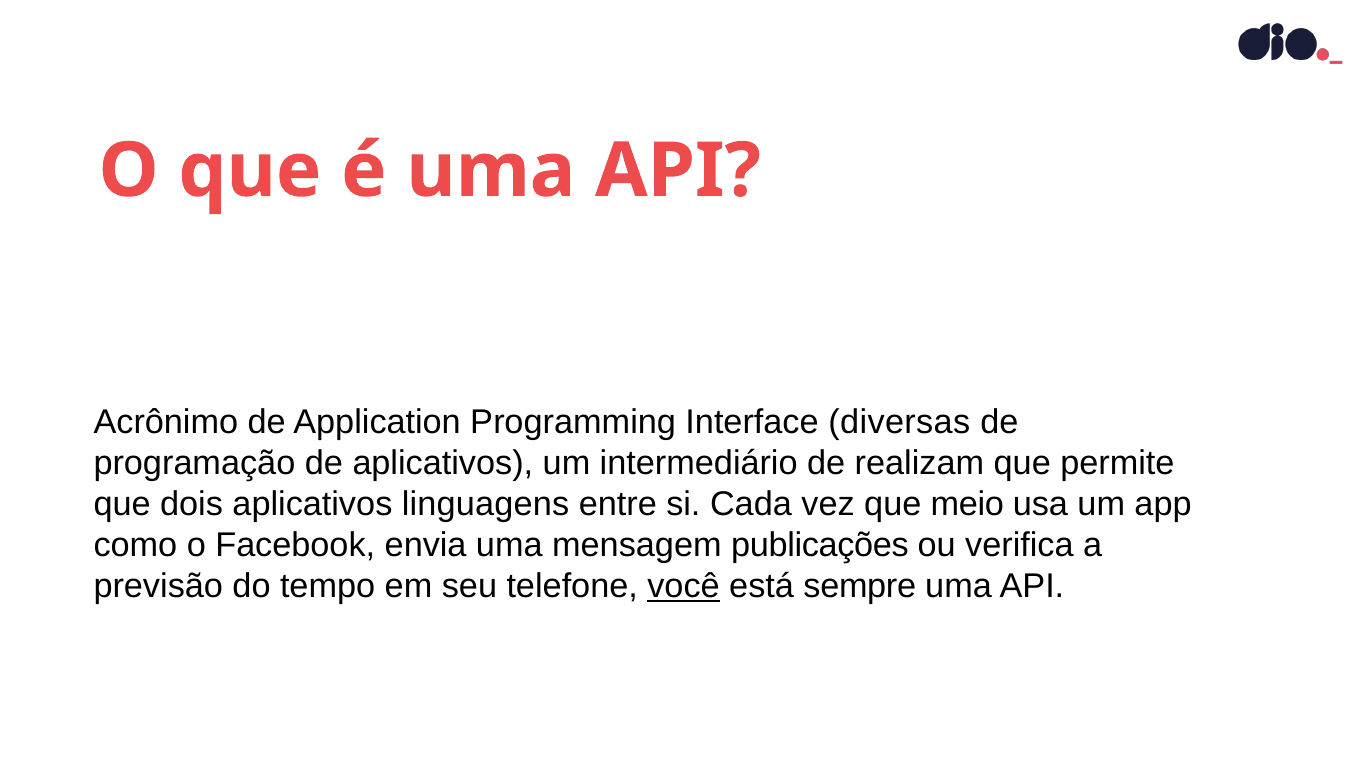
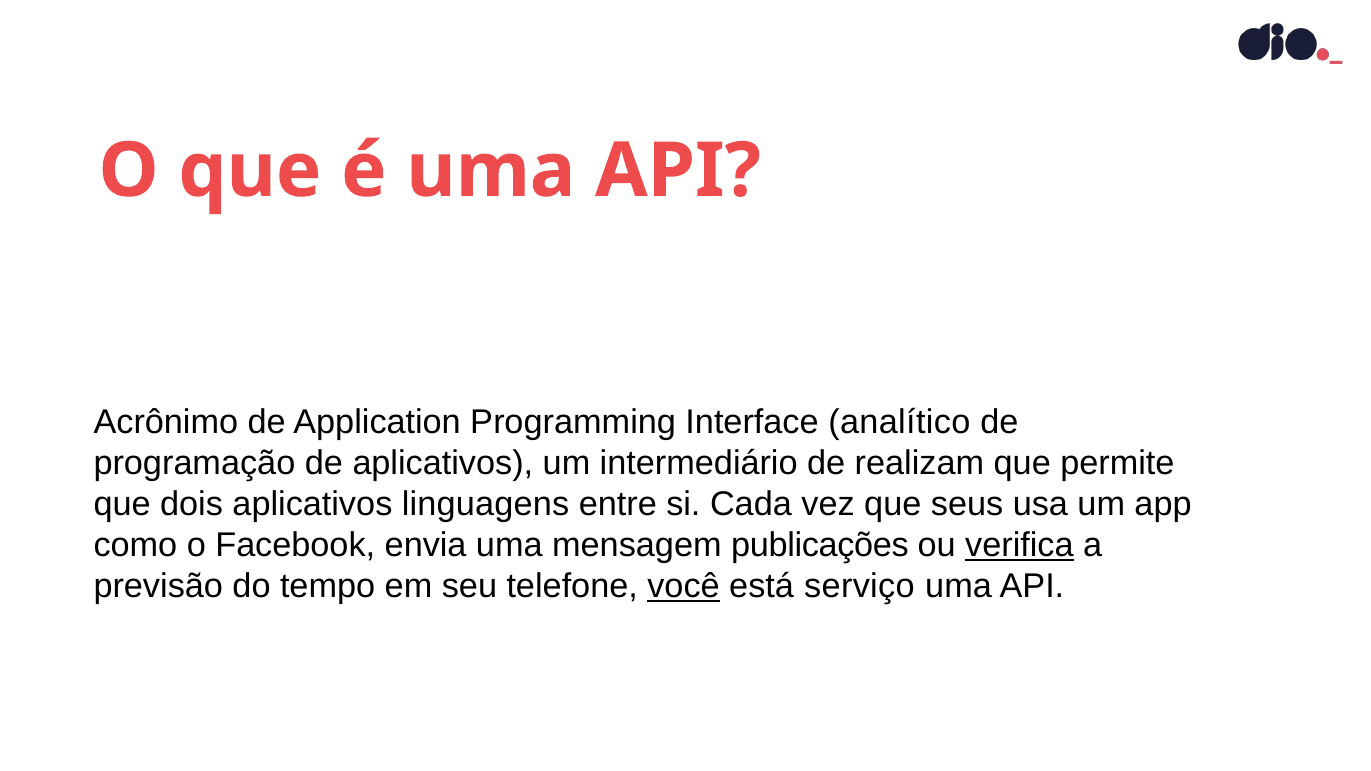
diversas: diversas -> analítico
meio: meio -> seus
verifica underline: none -> present
sempre: sempre -> serviço
